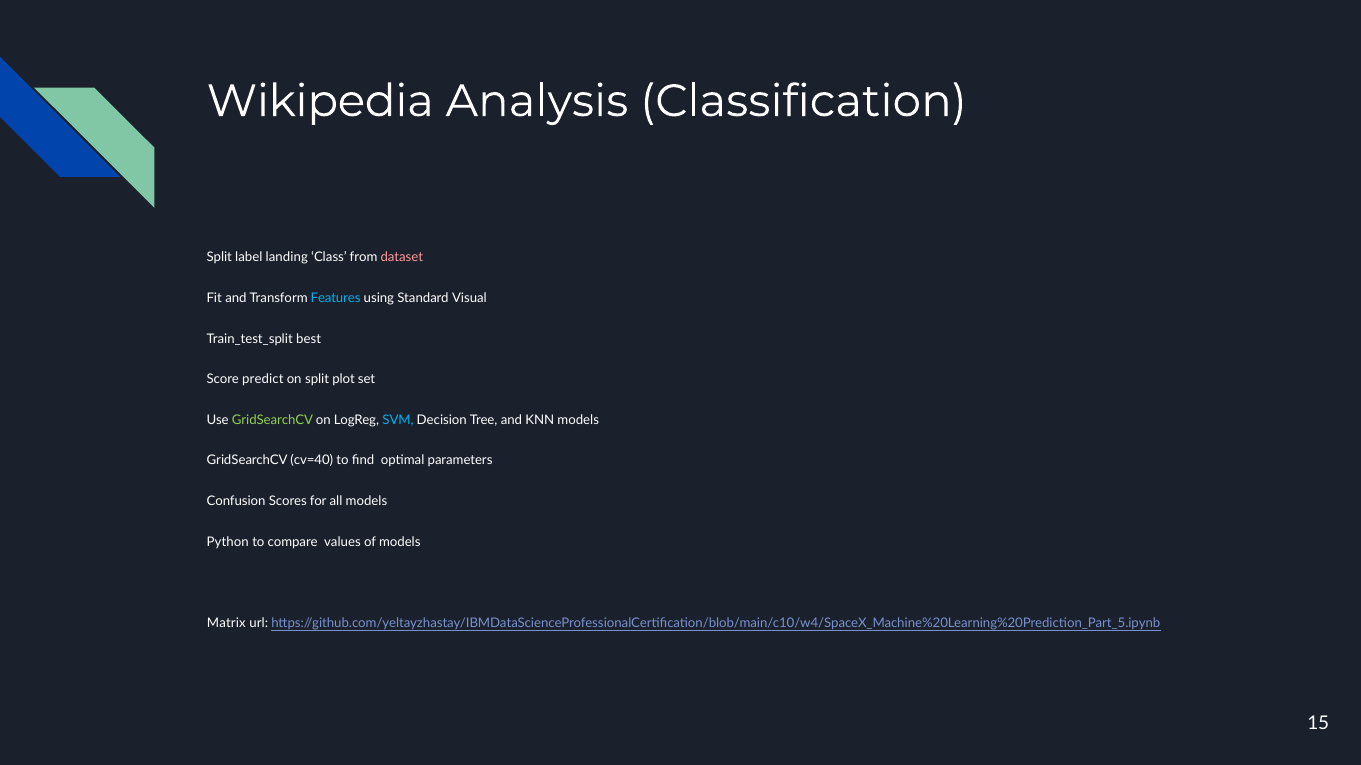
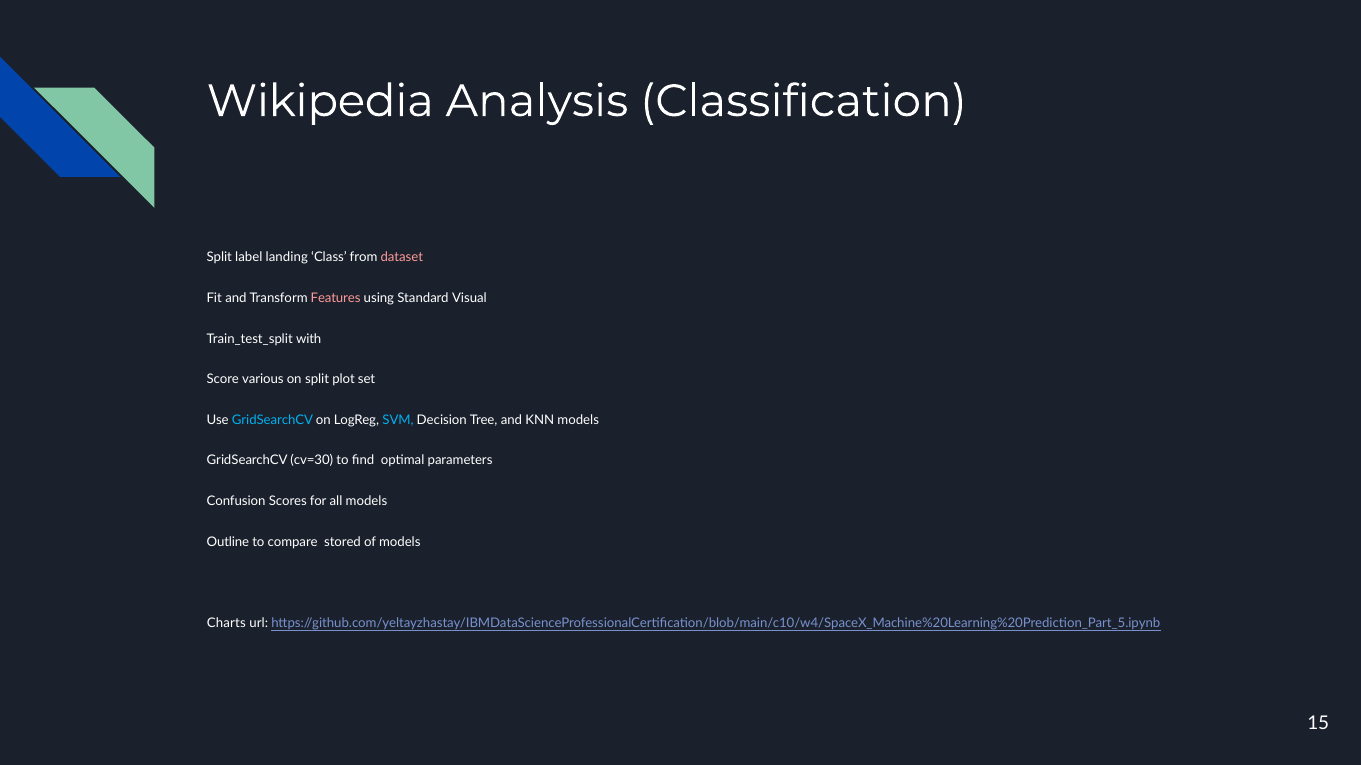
Features colour: light blue -> pink
best: best -> with
predict: predict -> various
GridSearchCV at (272, 420) colour: light green -> light blue
cv=40: cv=40 -> cv=30
Python: Python -> Outline
values: values -> stored
Matrix: Matrix -> Charts
